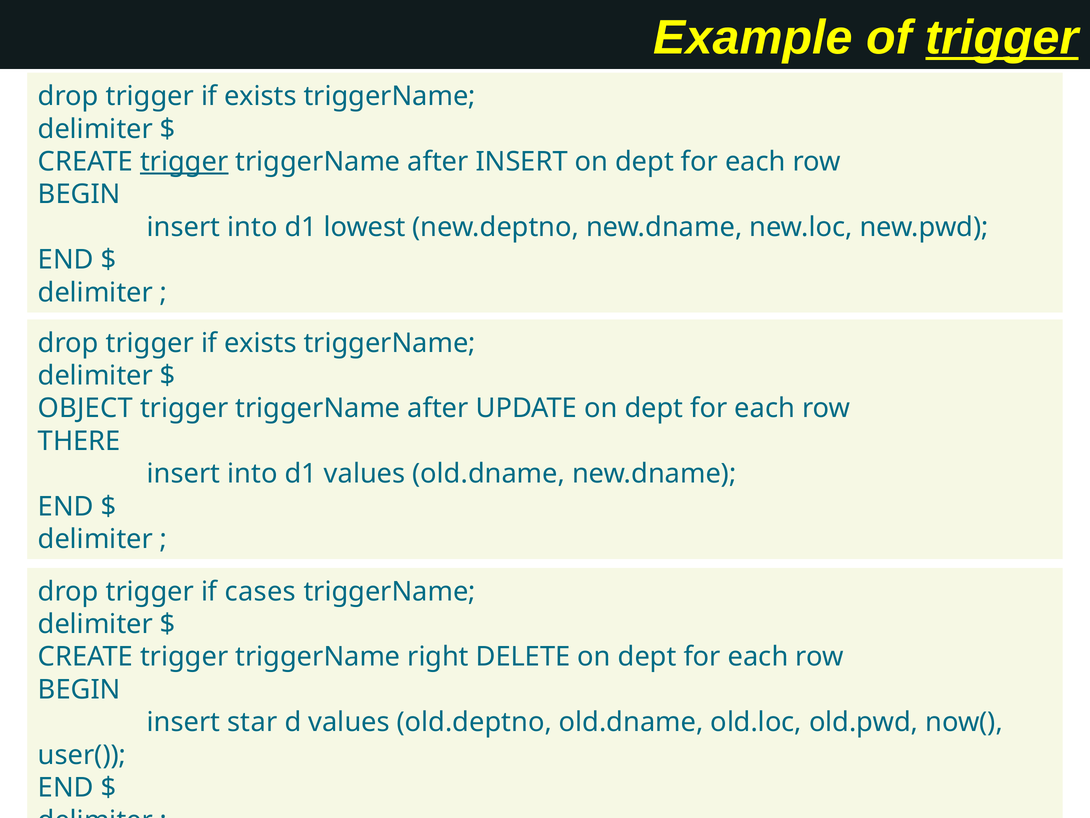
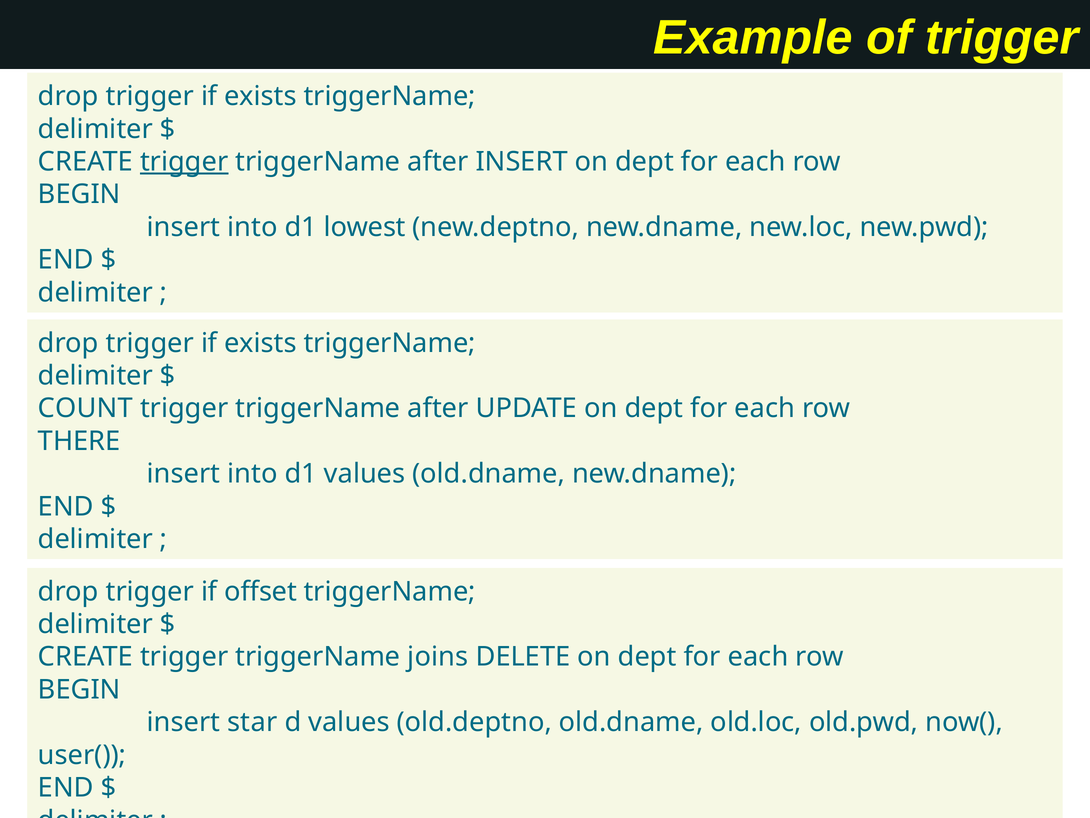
trigger at (1002, 38) underline: present -> none
OBJECT: OBJECT -> COUNT
cases: cases -> offset
right: right -> joins
